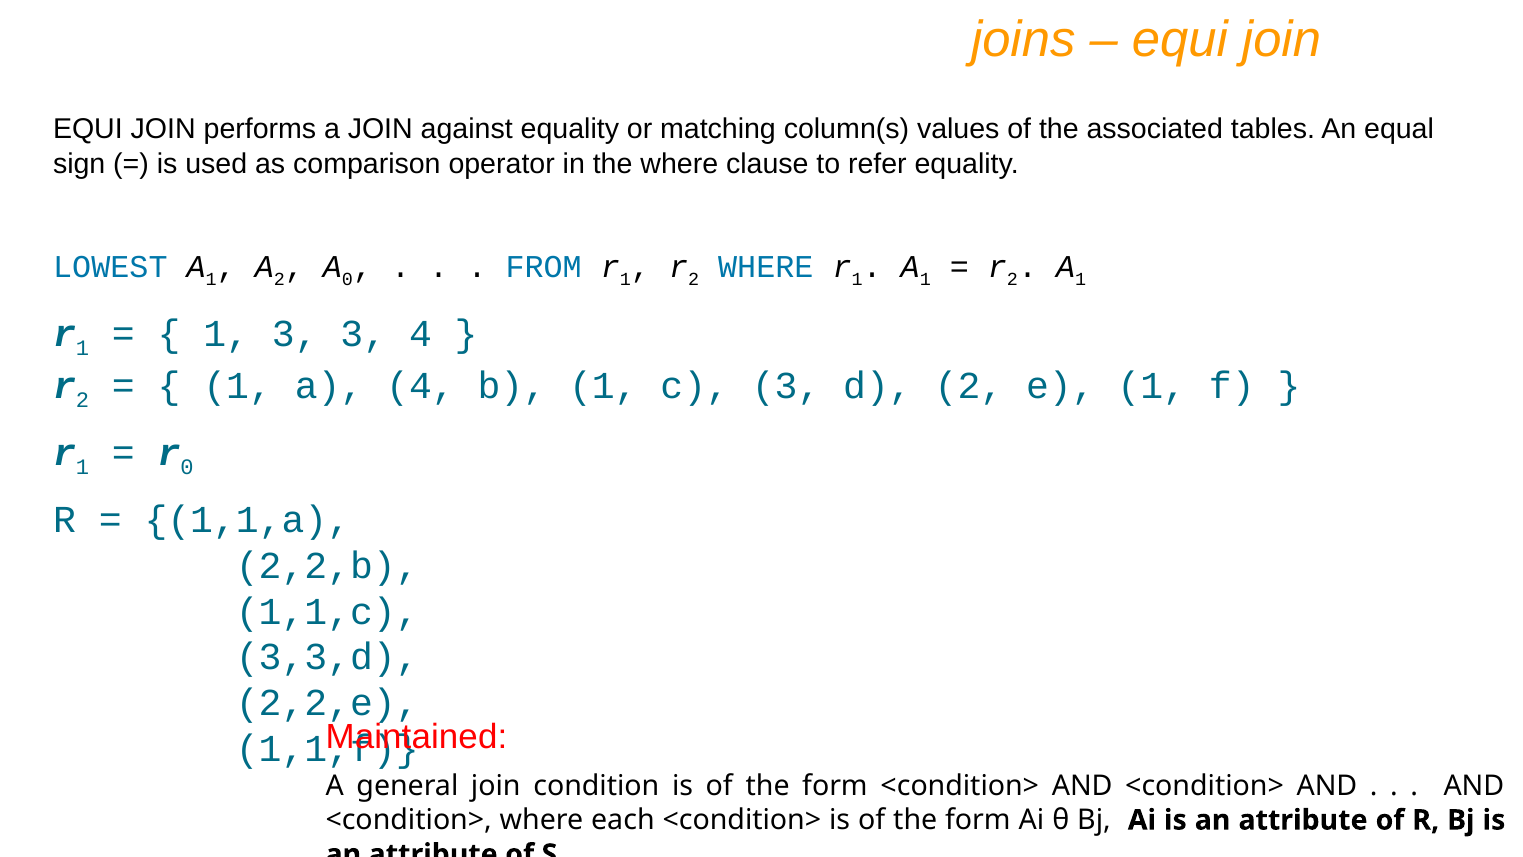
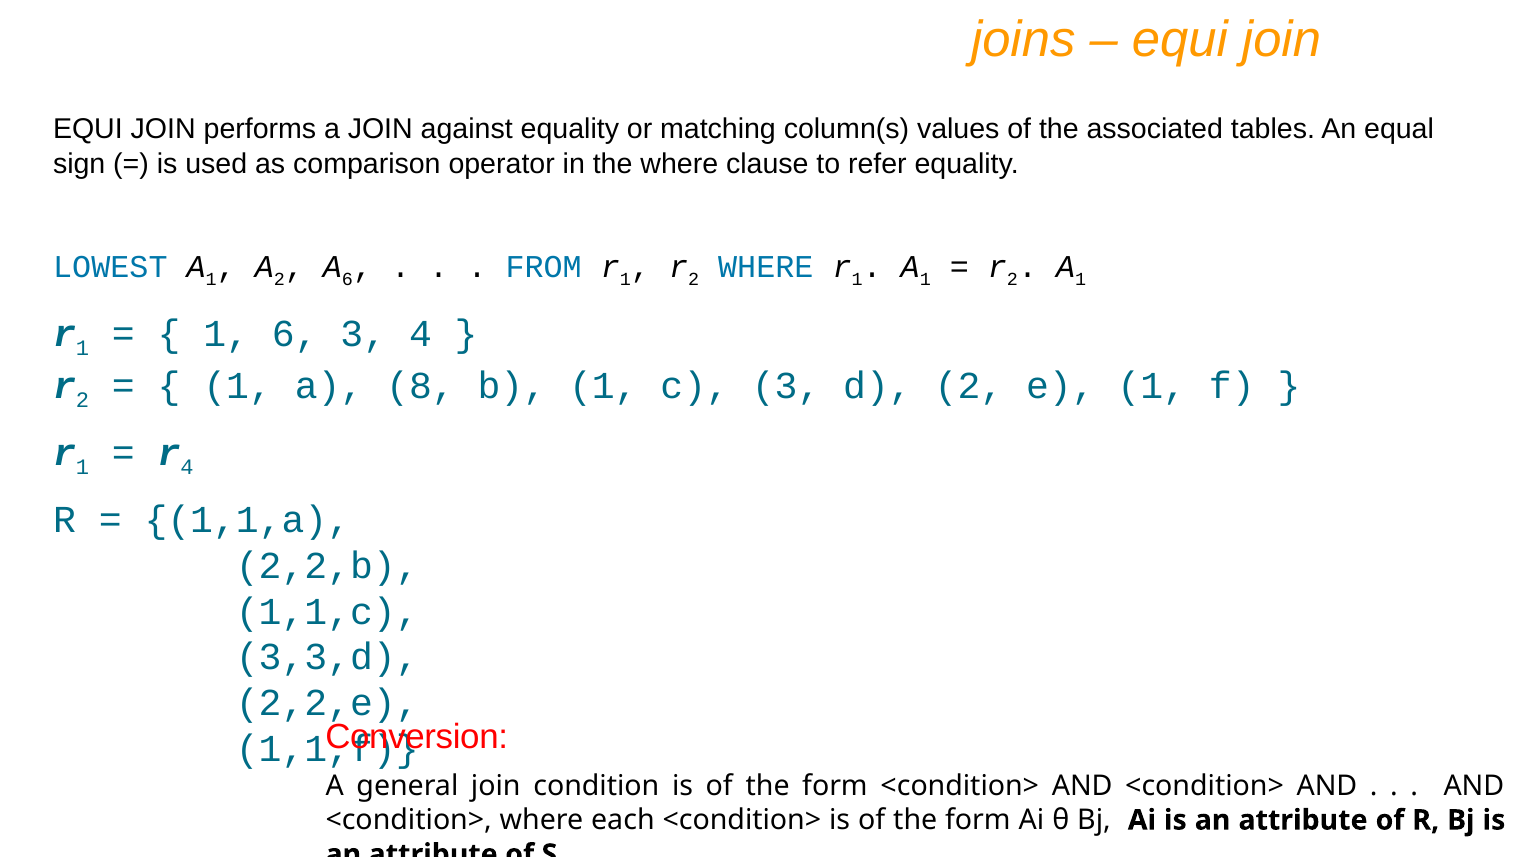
A 0: 0 -> 6
1 3: 3 -> 6
a 4: 4 -> 8
r 0: 0 -> 4
Maintained: Maintained -> Conversion
